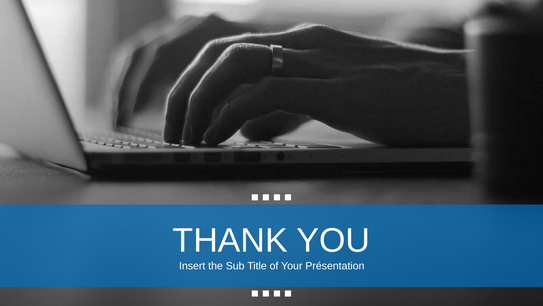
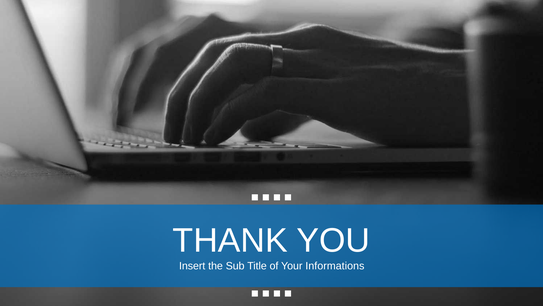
Présentation: Présentation -> Informations
